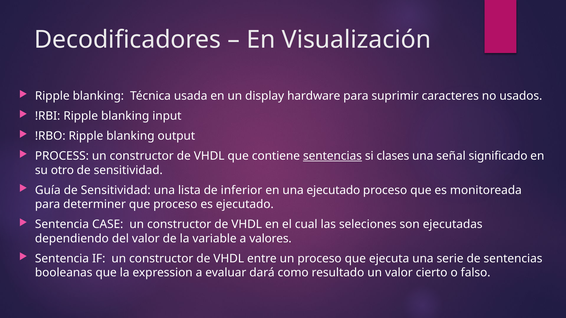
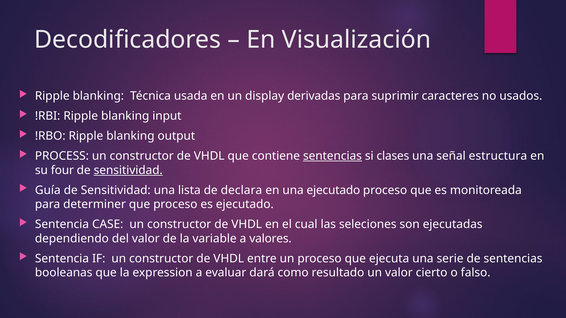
hardware: hardware -> derivadas
significado: significado -> estructura
otro: otro -> four
sensitividad at (128, 170) underline: none -> present
inferior: inferior -> declara
